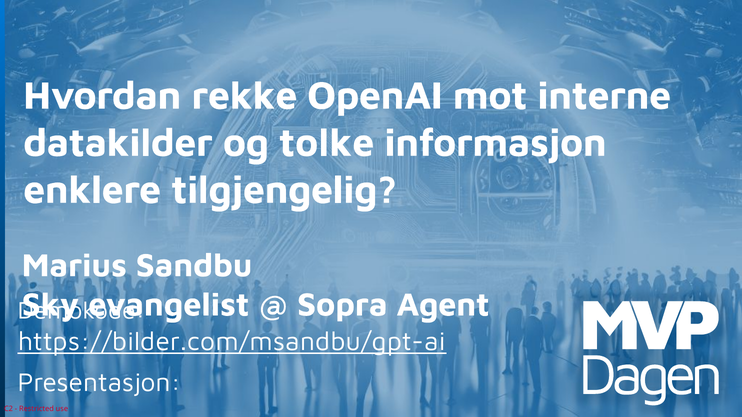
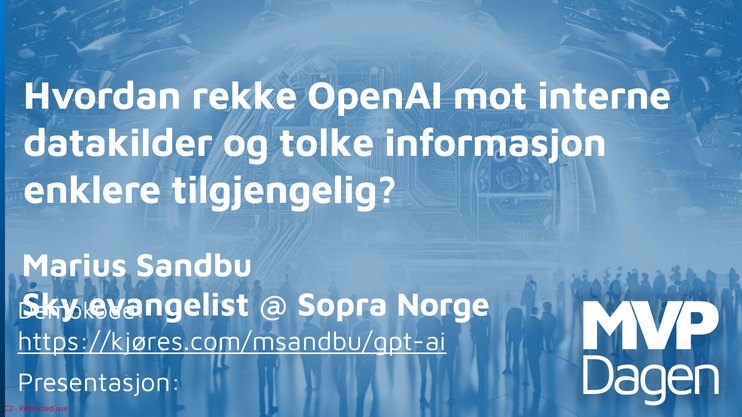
Agent: Agent -> Norge
https://bilder.com/msandbu/gpt-ai: https://bilder.com/msandbu/gpt-ai -> https://kjøres.com/msandbu/gpt-ai
